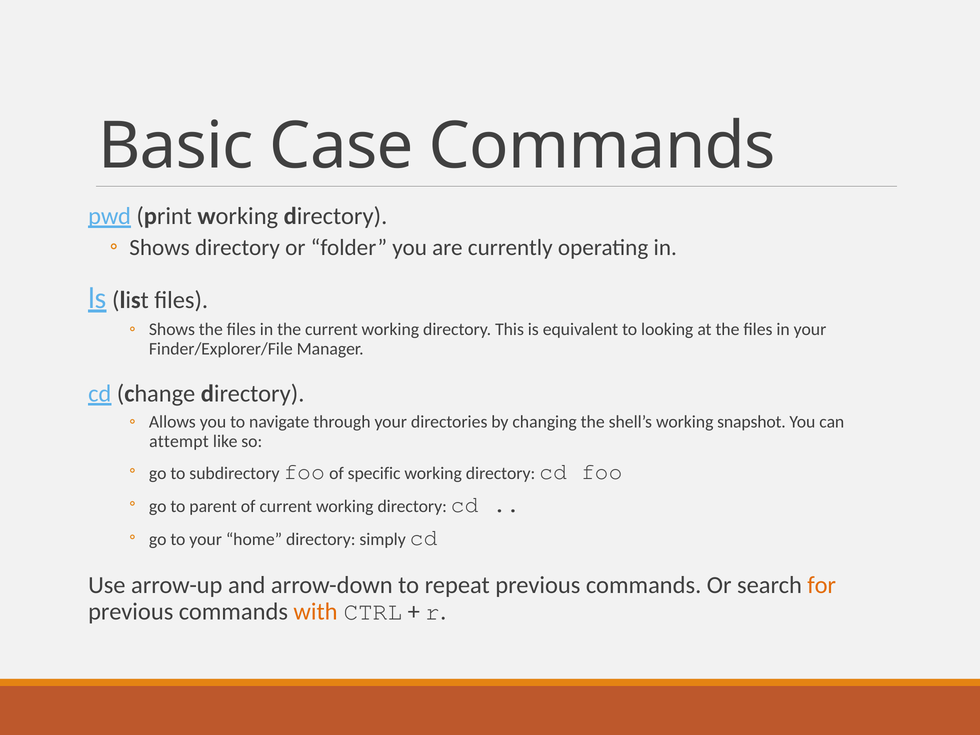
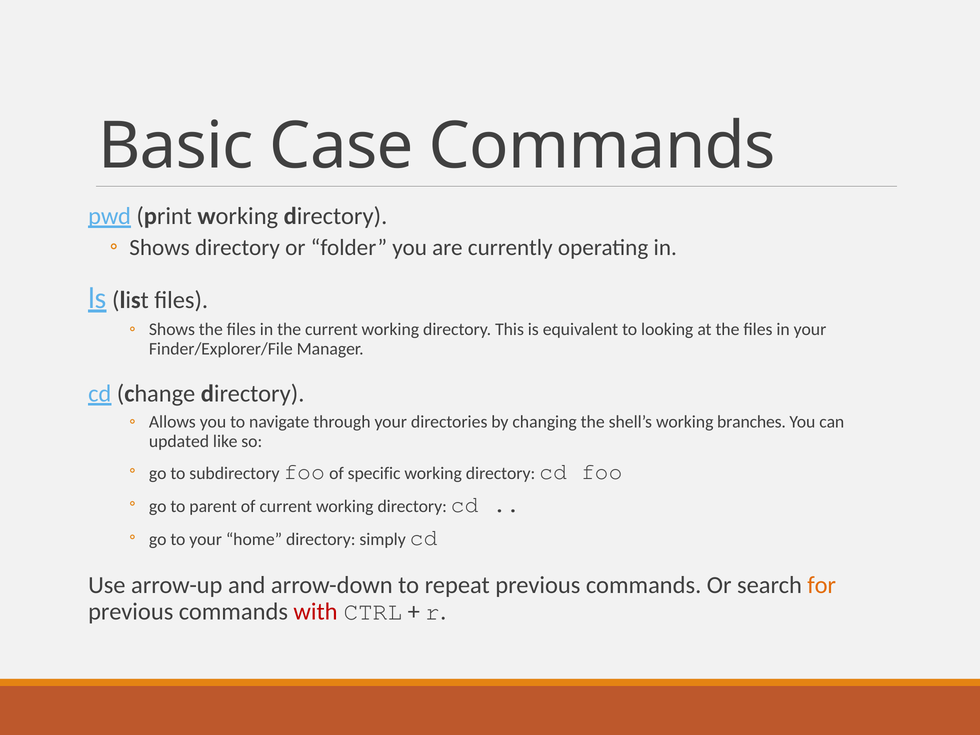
snapshot: snapshot -> branches
attempt: attempt -> updated
with colour: orange -> red
